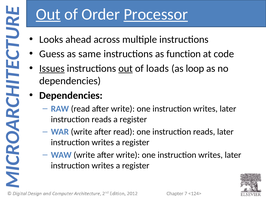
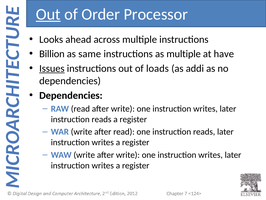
Processor underline: present -> none
Guess: Guess -> Billion
as function: function -> multiple
code: code -> have
out at (126, 68) underline: present -> none
loop: loop -> addi
